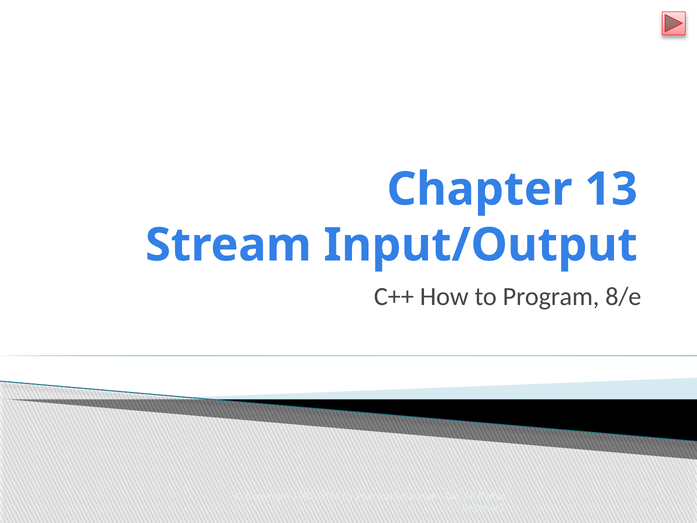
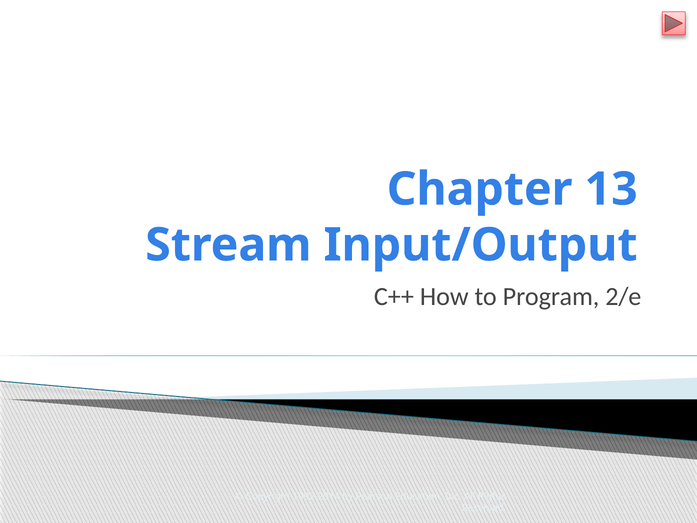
8/e: 8/e -> 2/e
